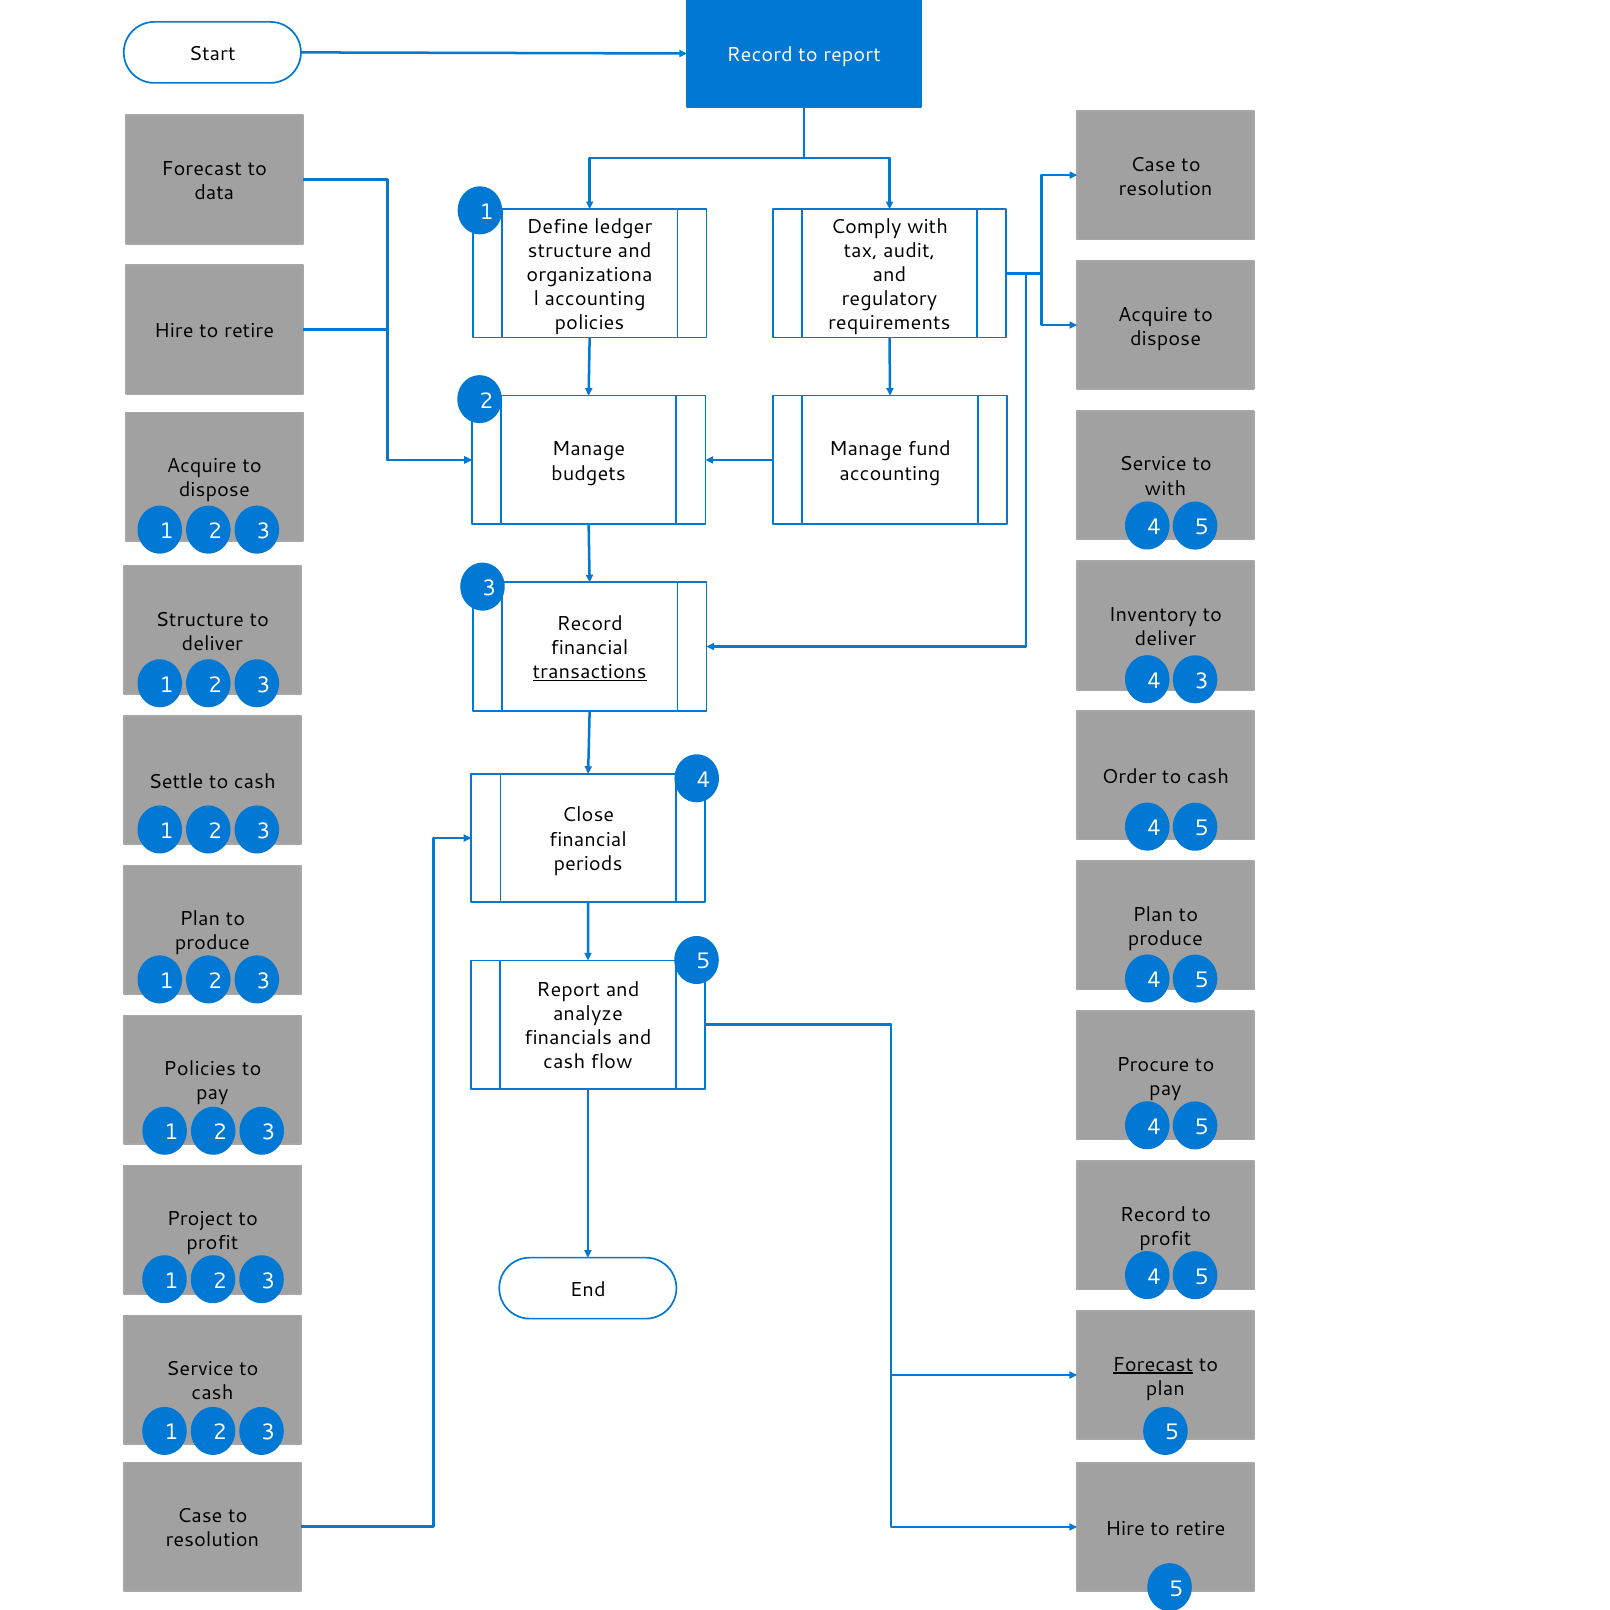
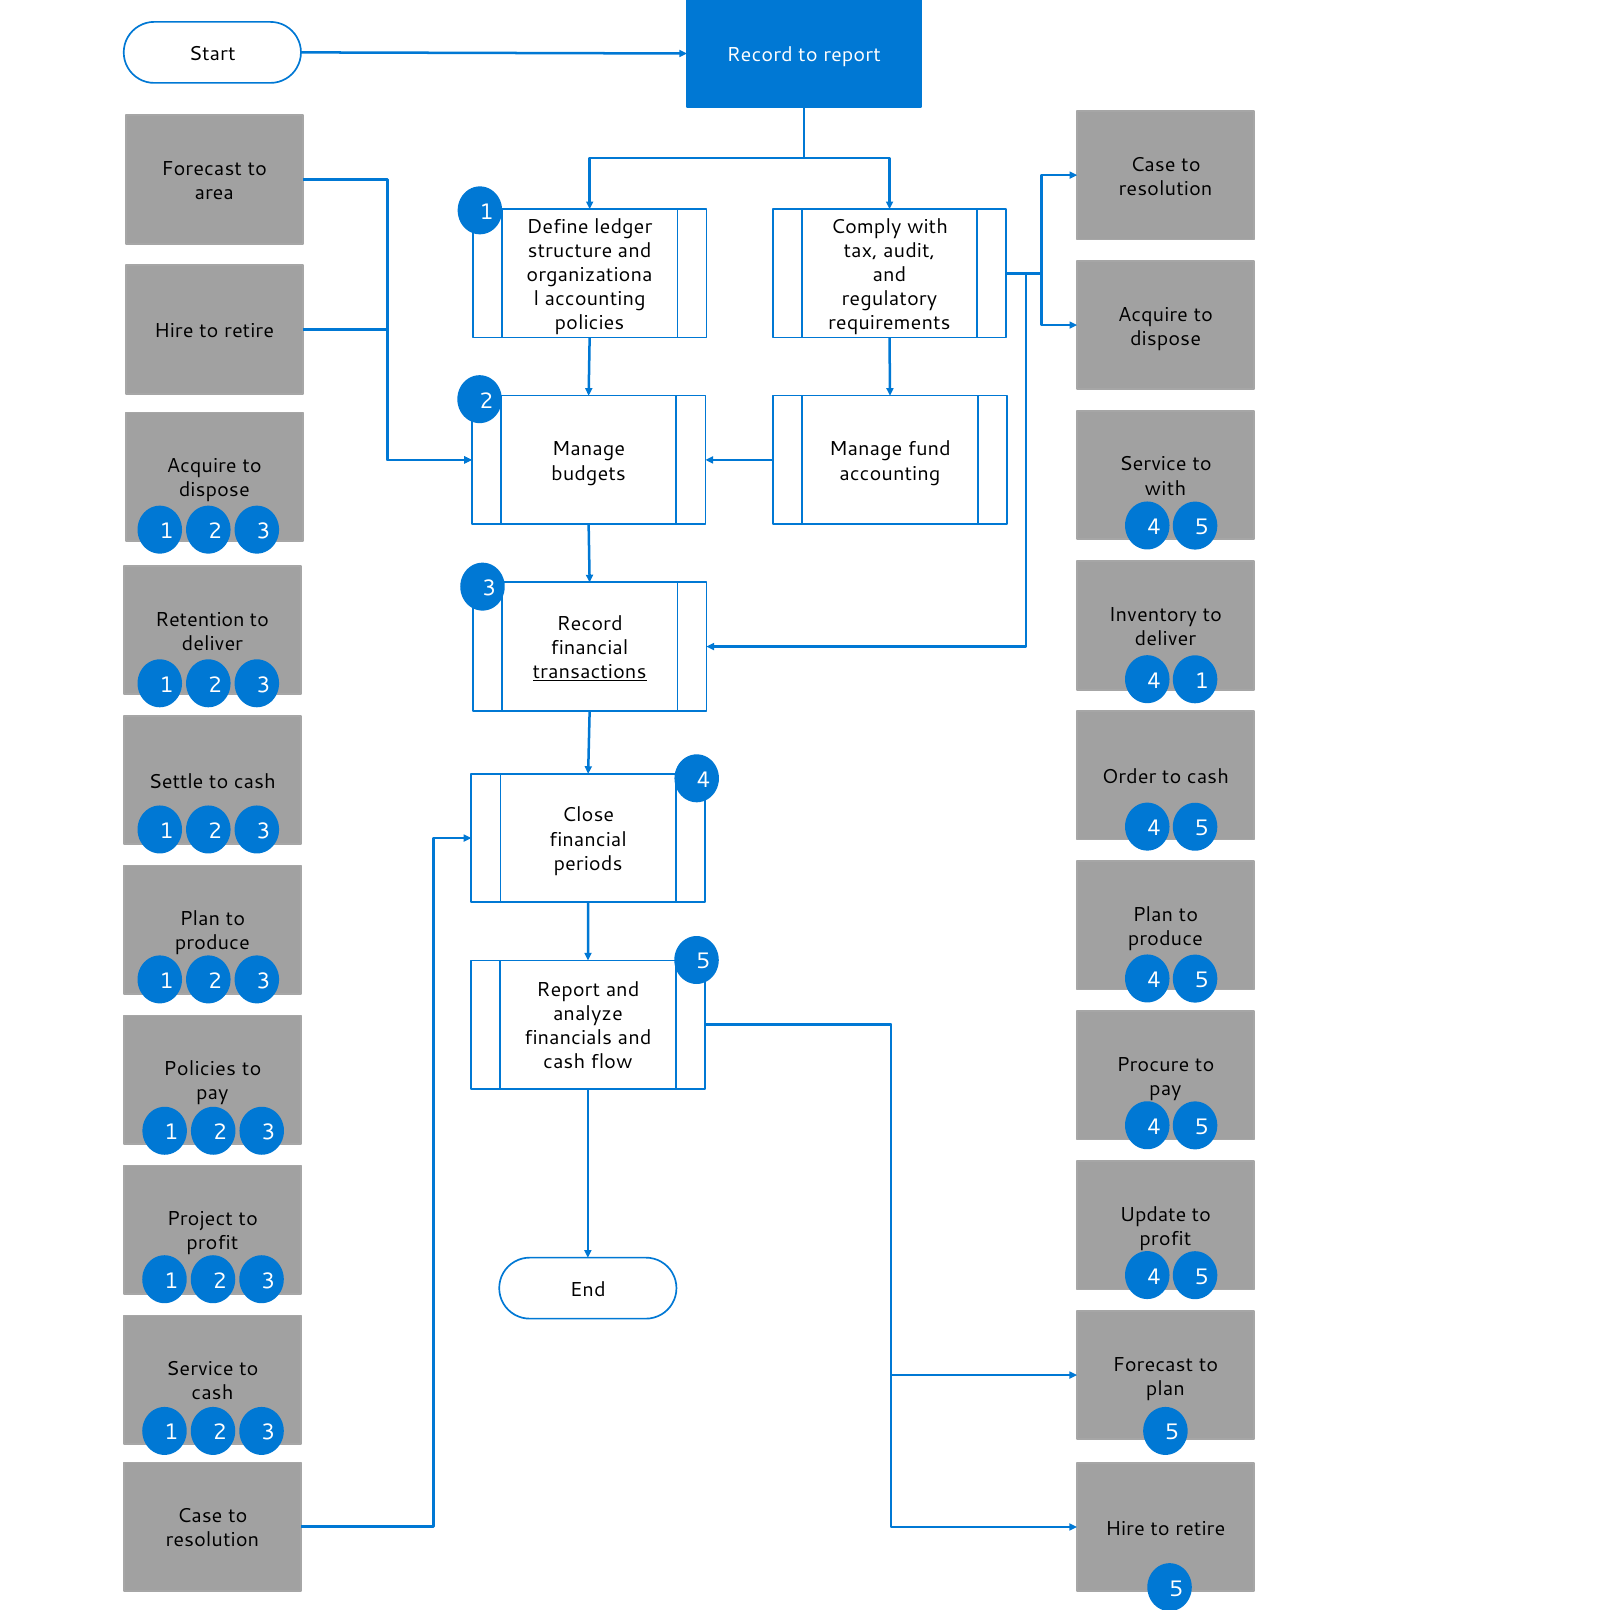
data: data -> area
Structure at (200, 619): Structure -> Retention
4 3: 3 -> 1
Record at (1153, 1214): Record -> Update
Forecast at (1153, 1364) underline: present -> none
